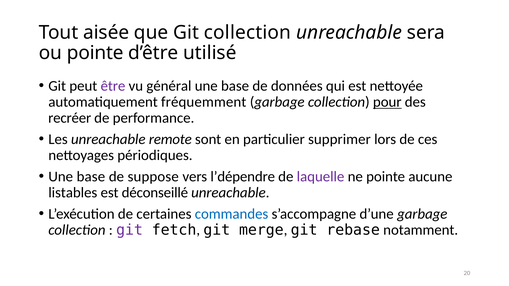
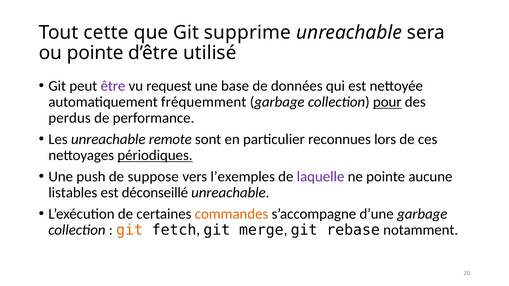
aisée: aisée -> cette
Git collection: collection -> supprime
général: général -> request
recréer: recréer -> perdus
supprimer: supprimer -> reconnues
périodiques underline: none -> present
base at (91, 177): base -> push
l’dépendre: l’dépendre -> l’exemples
commandes colour: blue -> orange
git at (130, 230) colour: purple -> orange
